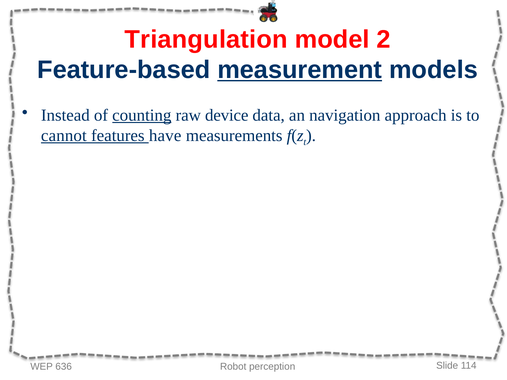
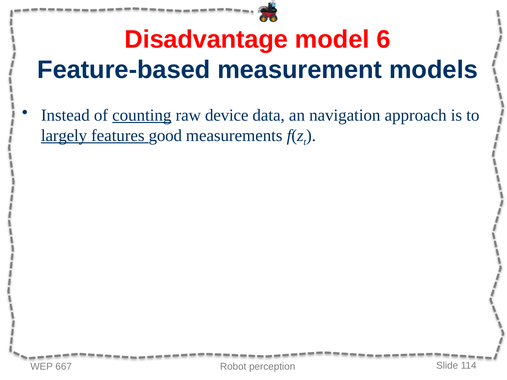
Triangulation: Triangulation -> Disadvantage
2: 2 -> 6
measurement underline: present -> none
cannot: cannot -> largely
have: have -> good
636: 636 -> 667
